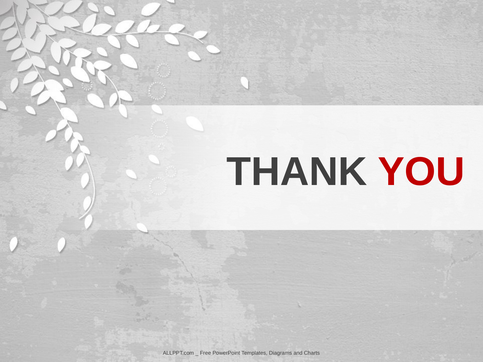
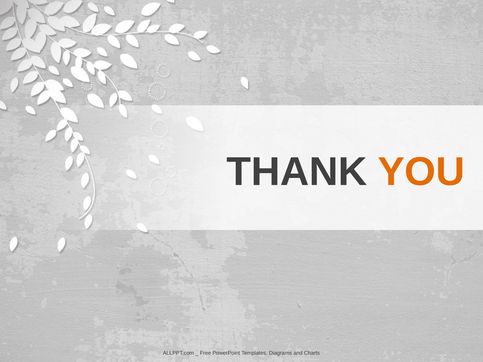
YOU colour: red -> orange
